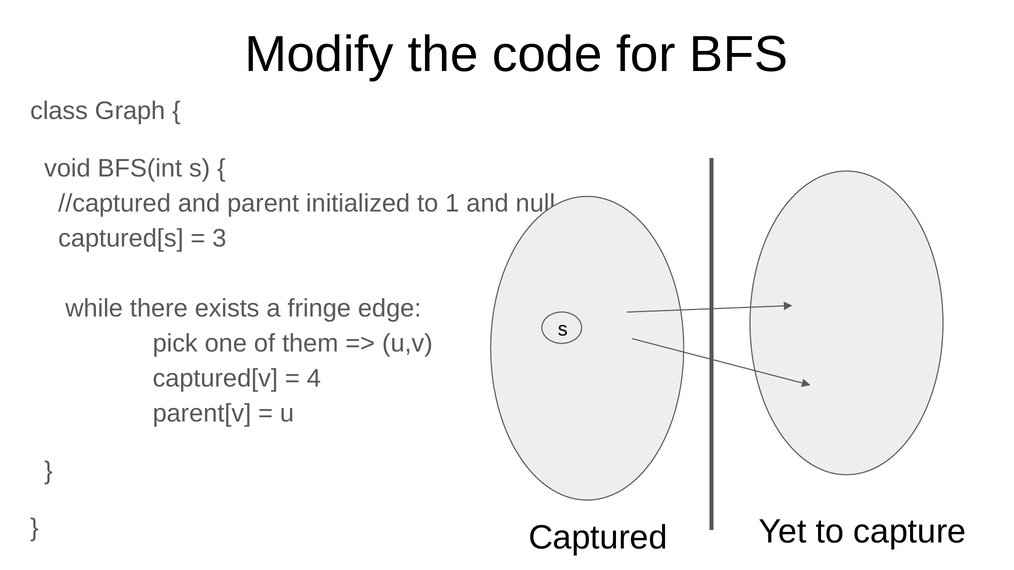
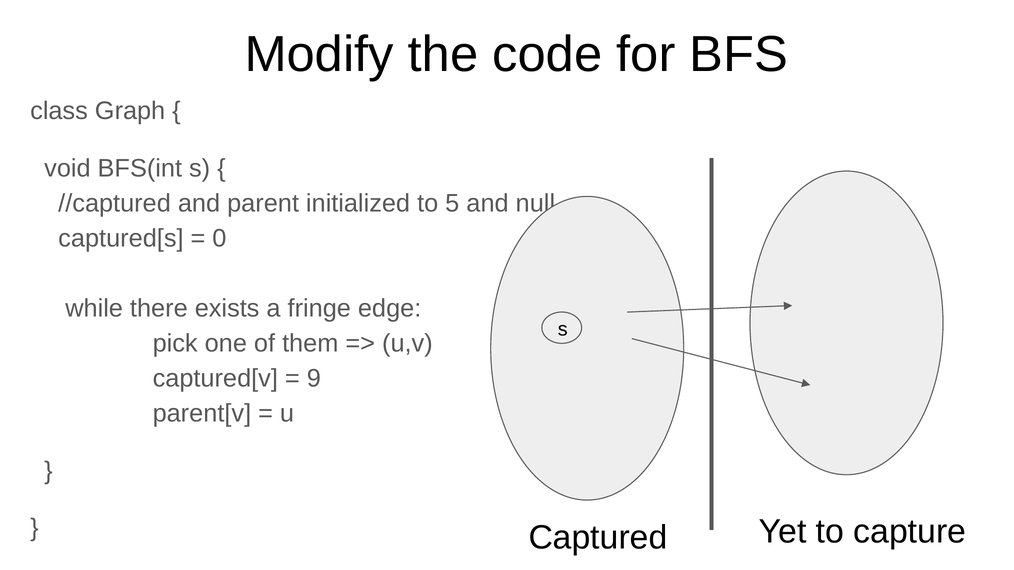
1: 1 -> 5
3: 3 -> 0
4: 4 -> 9
